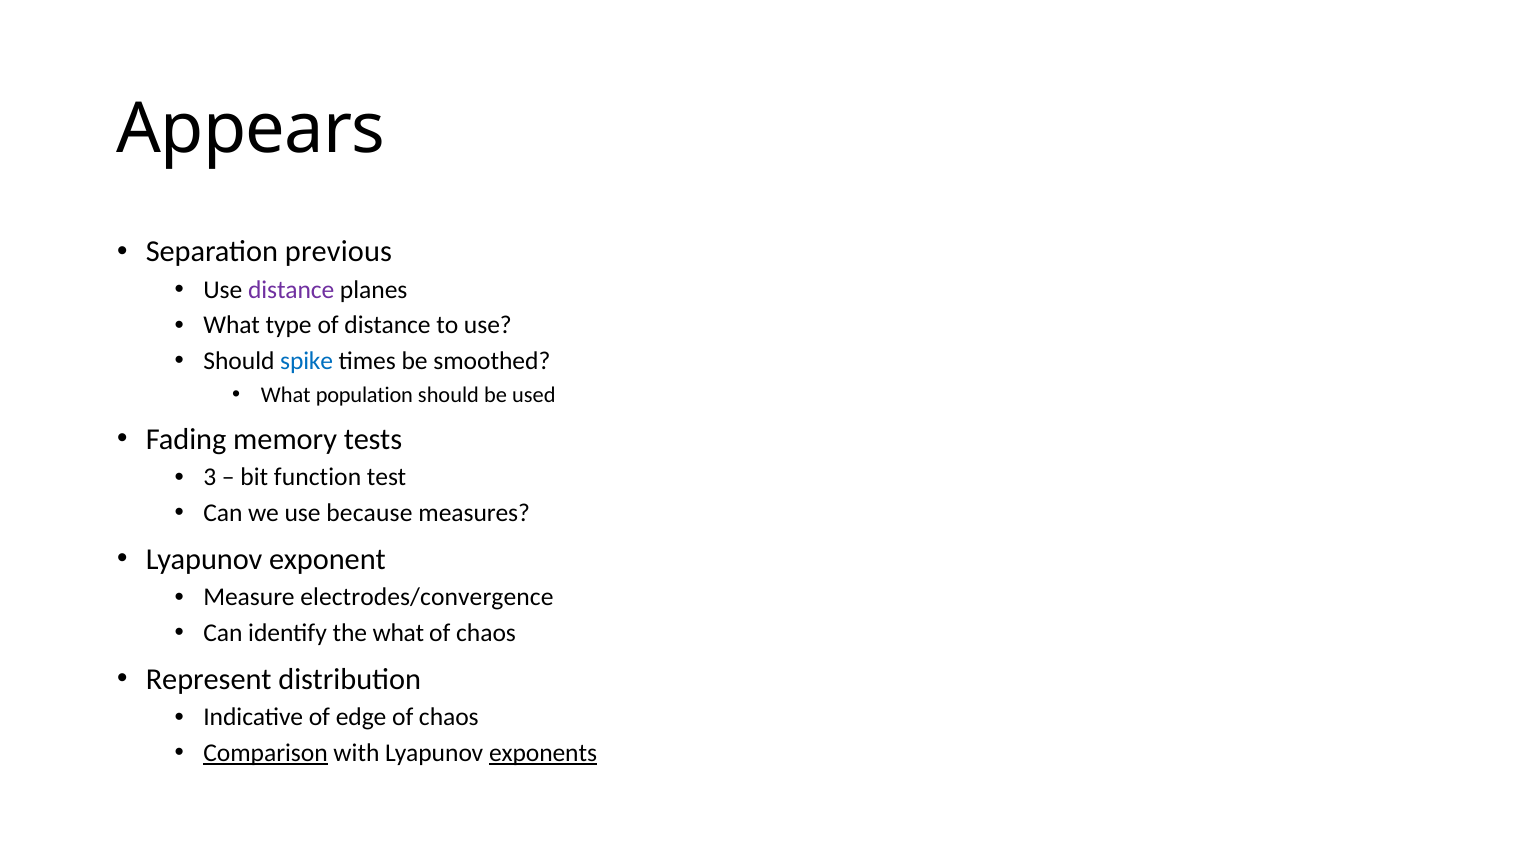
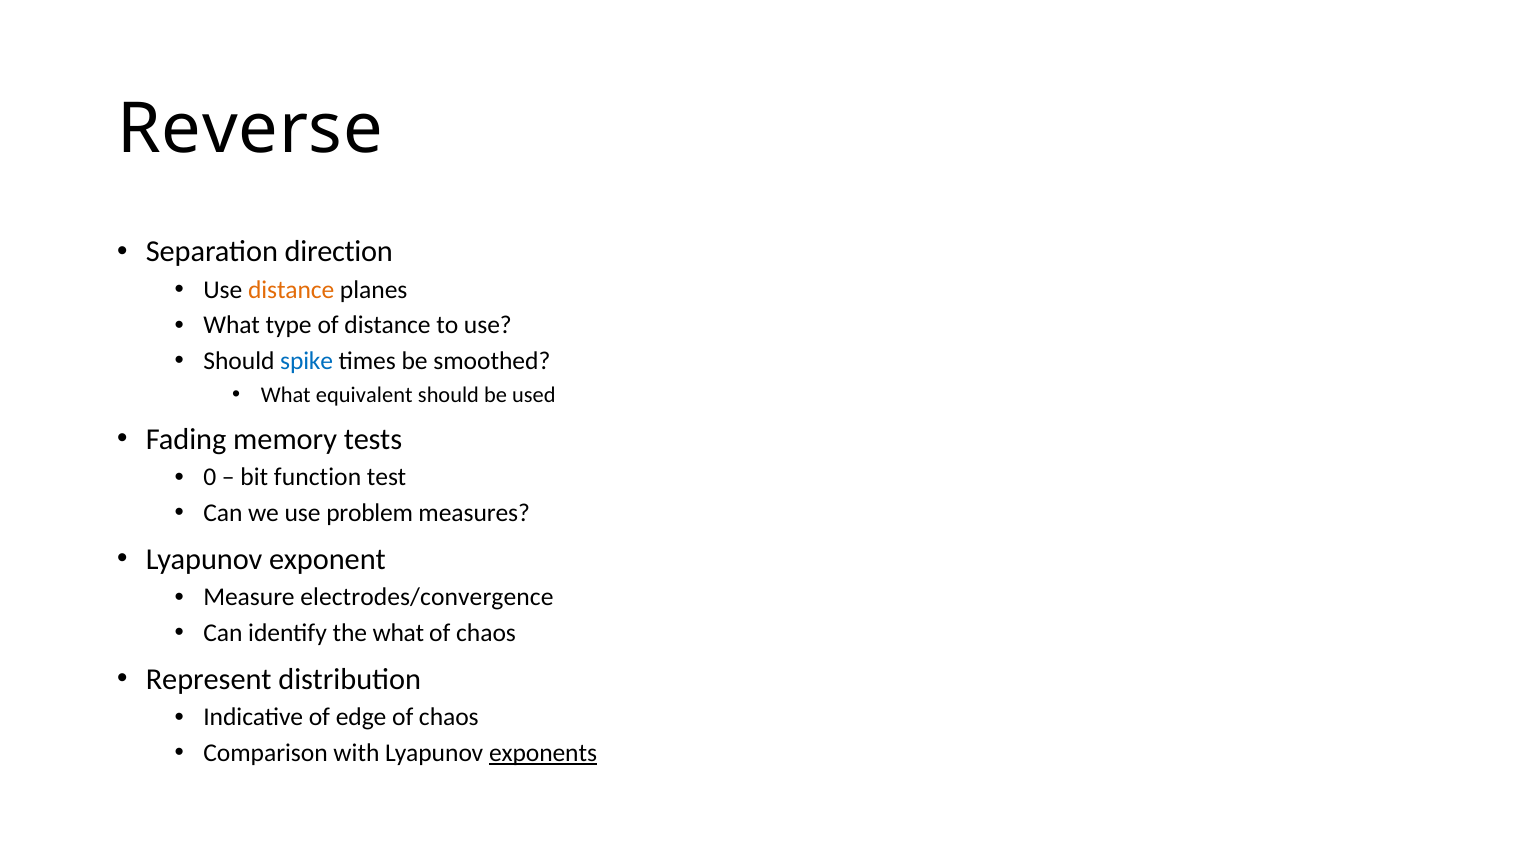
Appears: Appears -> Reverse
previous: previous -> direction
distance at (291, 290) colour: purple -> orange
population: population -> equivalent
3: 3 -> 0
because: because -> problem
Comparison underline: present -> none
